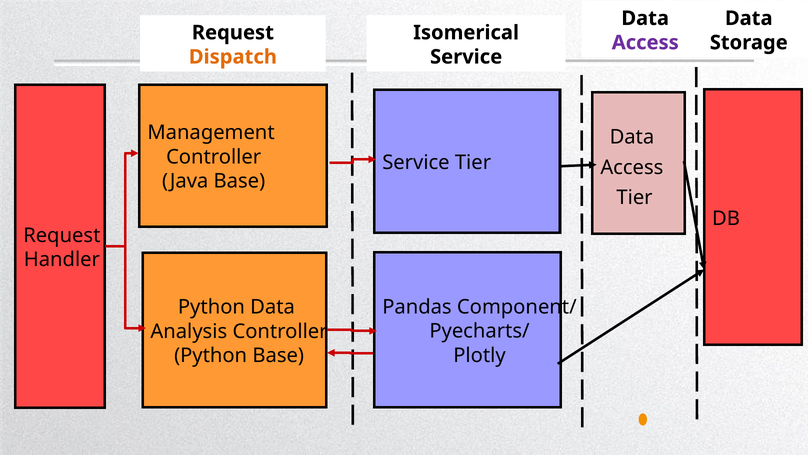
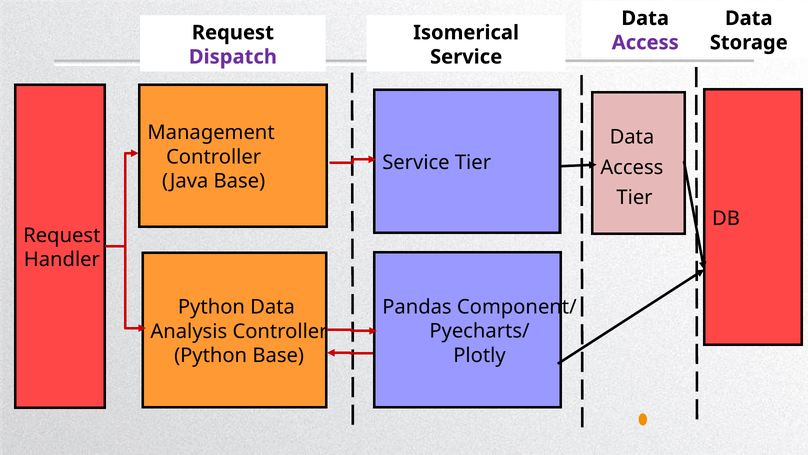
Dispatch colour: orange -> purple
